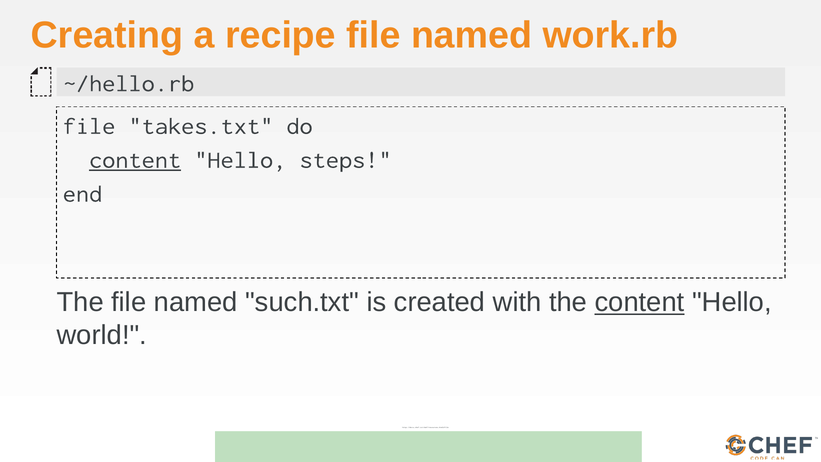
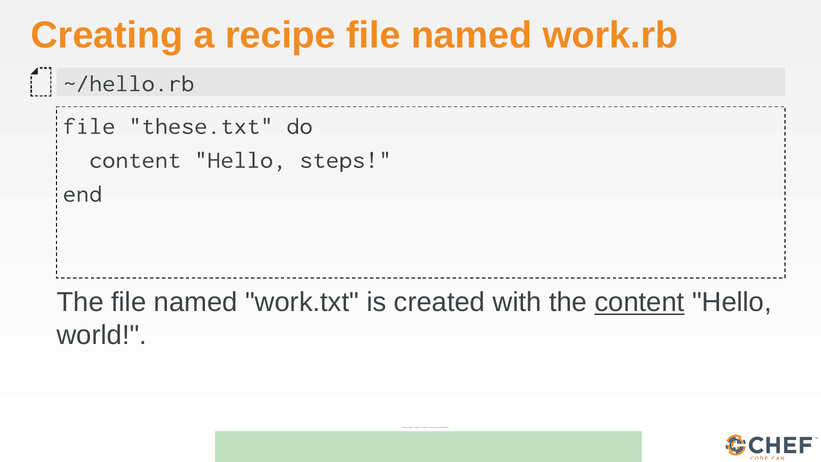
takes.txt: takes.txt -> these.txt
content at (135, 160) underline: present -> none
such.txt: such.txt -> work.txt
